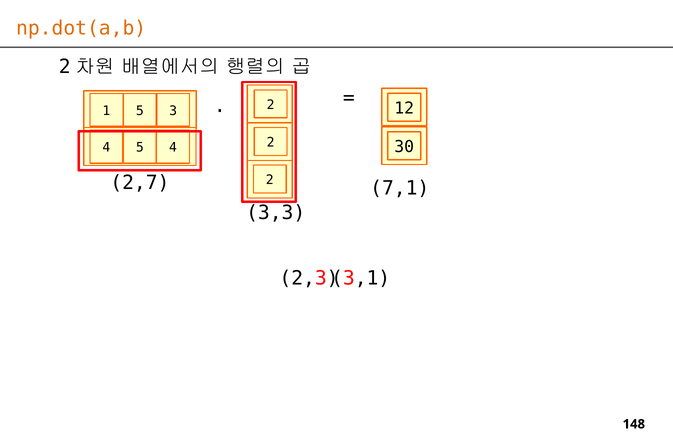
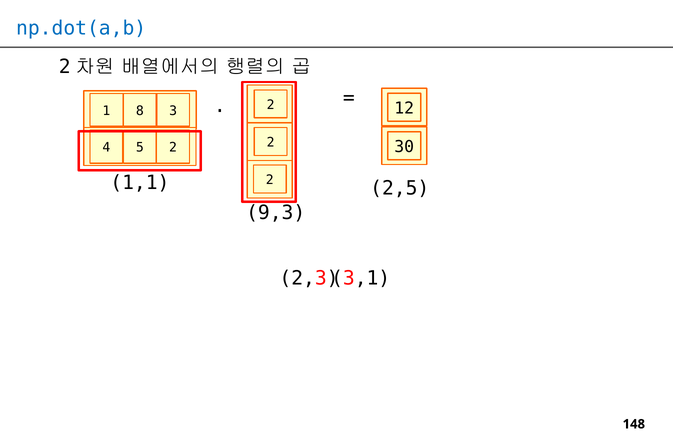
np.dot(a,b colour: orange -> blue
1 5: 5 -> 8
5 4: 4 -> 2
2,7: 2,7 -> 1,1
7,1: 7,1 -> 2,5
3,3: 3,3 -> 9,3
